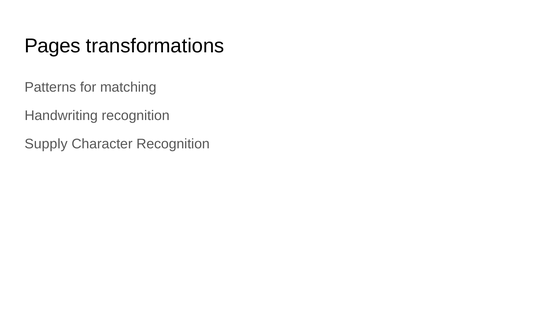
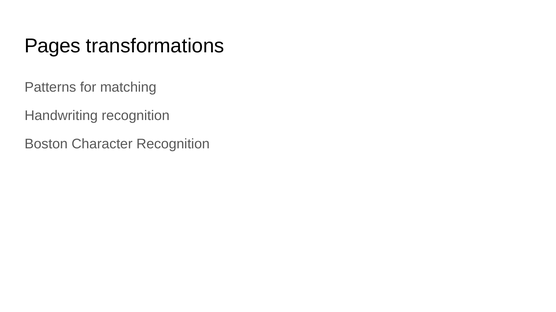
Supply: Supply -> Boston
